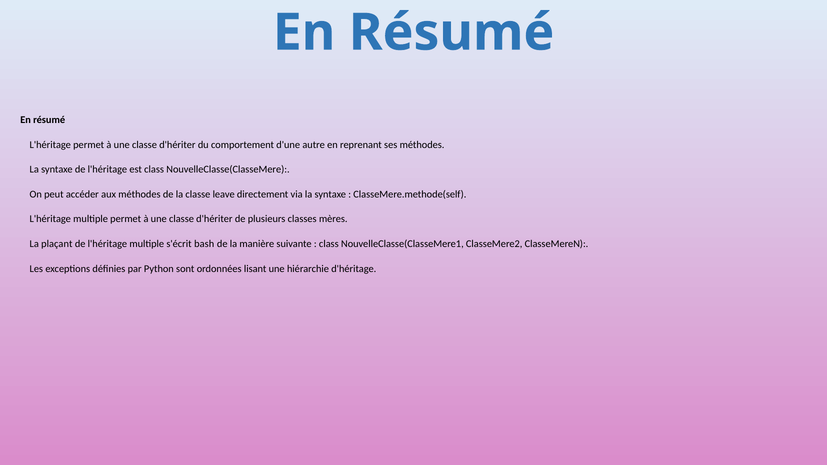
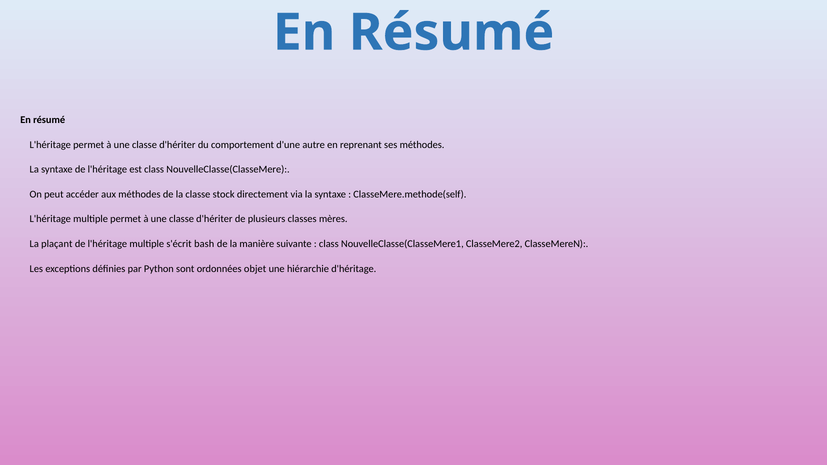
leave: leave -> stock
lisant: lisant -> objet
